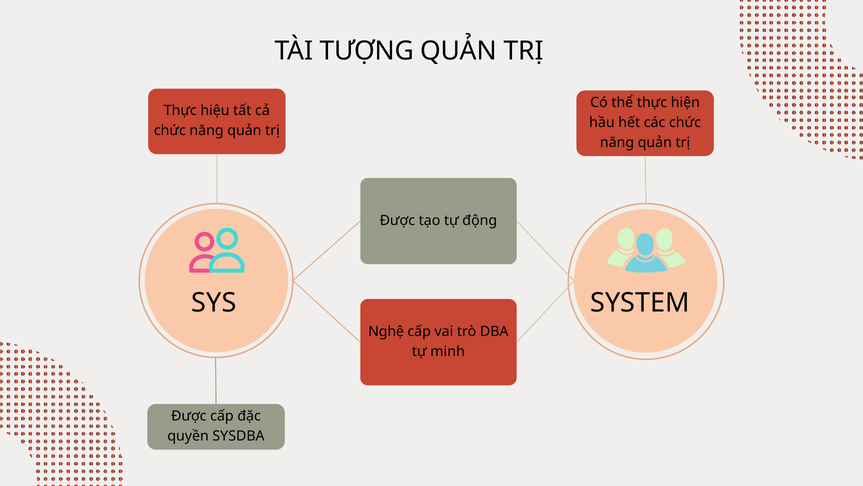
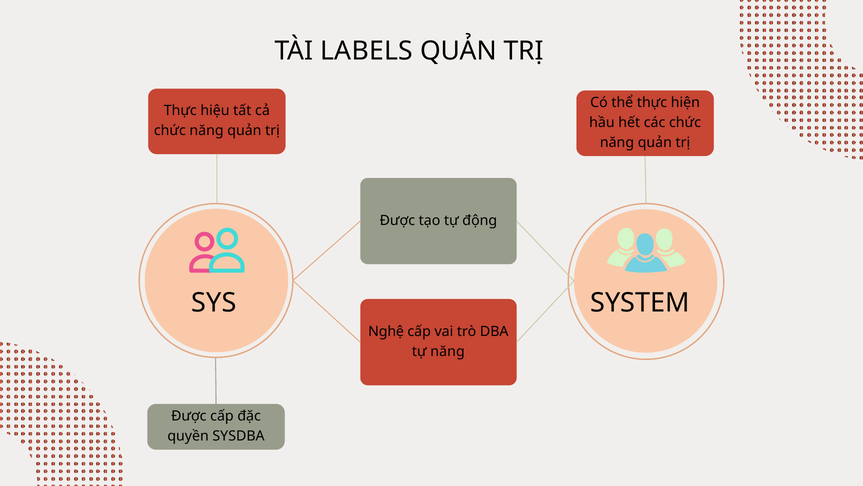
TƯỢNG: TƯỢNG -> LABELS
tự minh: minh -> năng
